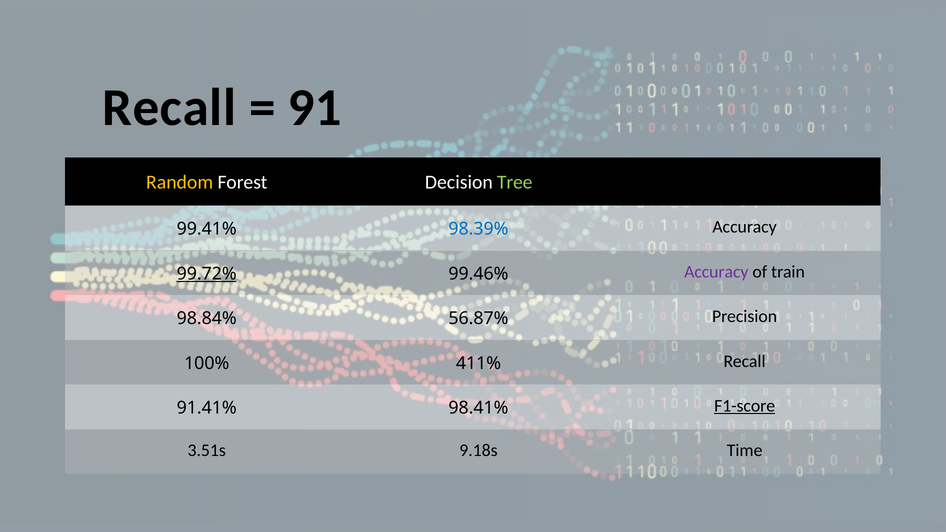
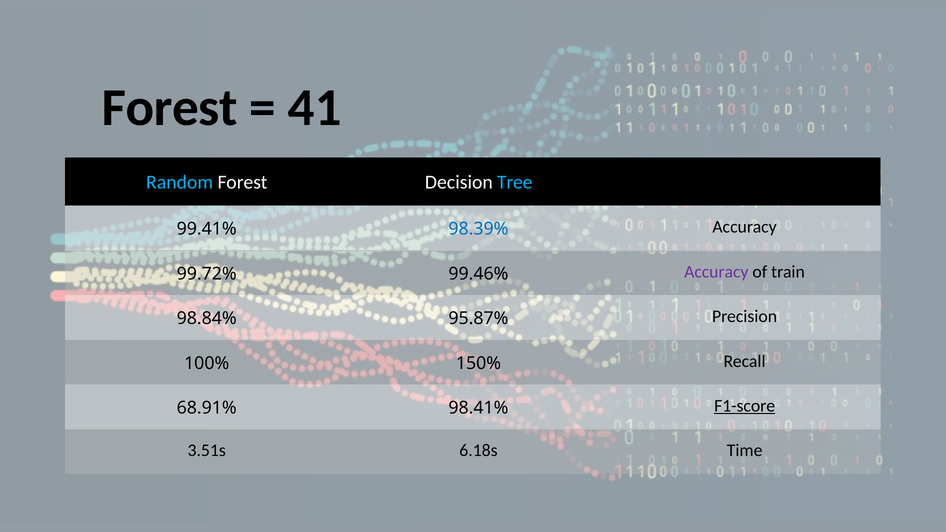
Recall at (169, 108): Recall -> Forest
91: 91 -> 41
Random colour: yellow -> light blue
Tree colour: light green -> light blue
99.72% underline: present -> none
56.87%: 56.87% -> 95.87%
411%: 411% -> 150%
91.41%: 91.41% -> 68.91%
9.18s: 9.18s -> 6.18s
